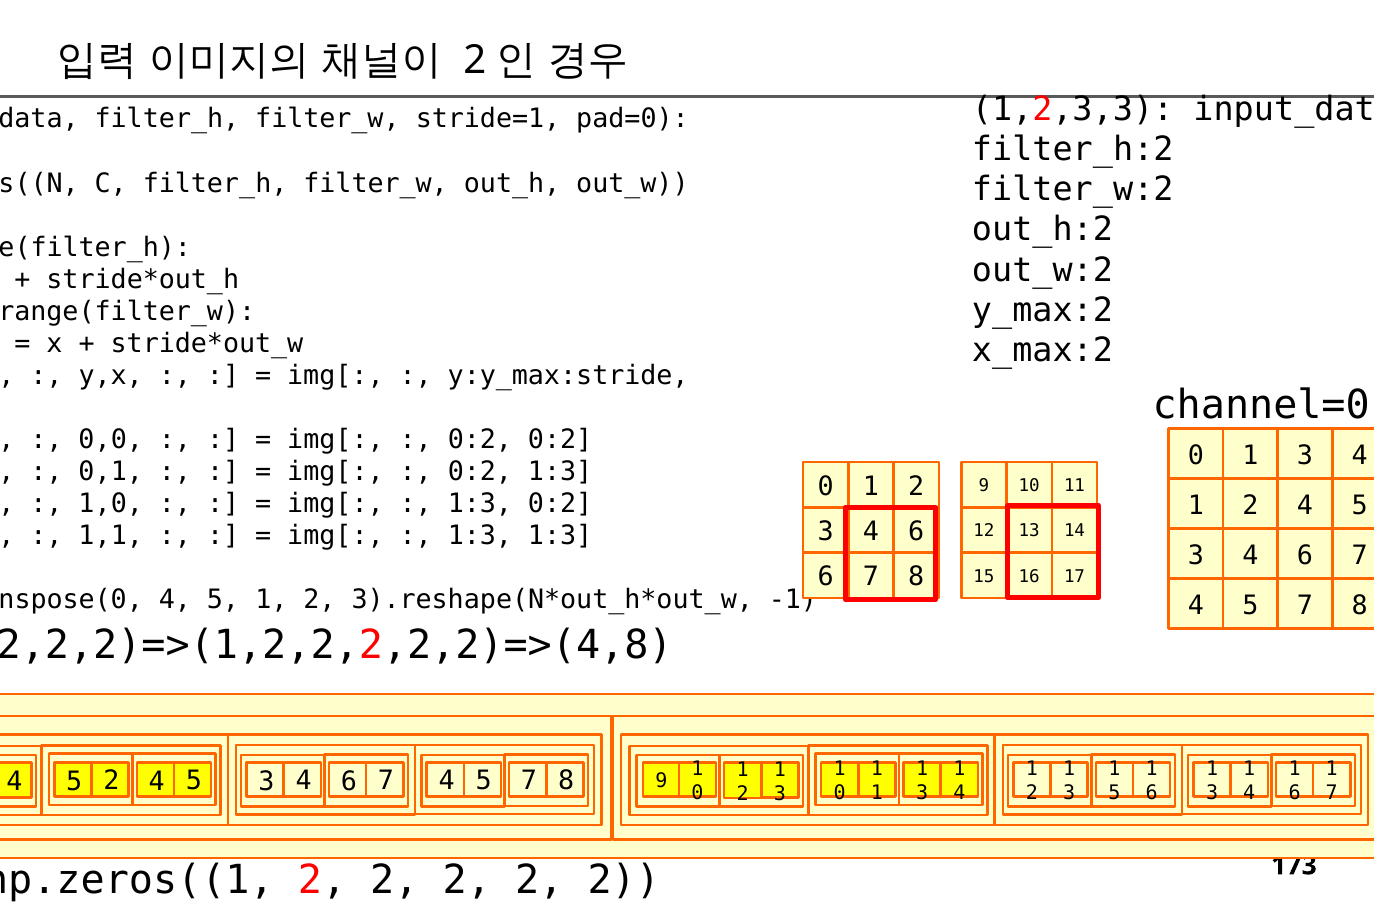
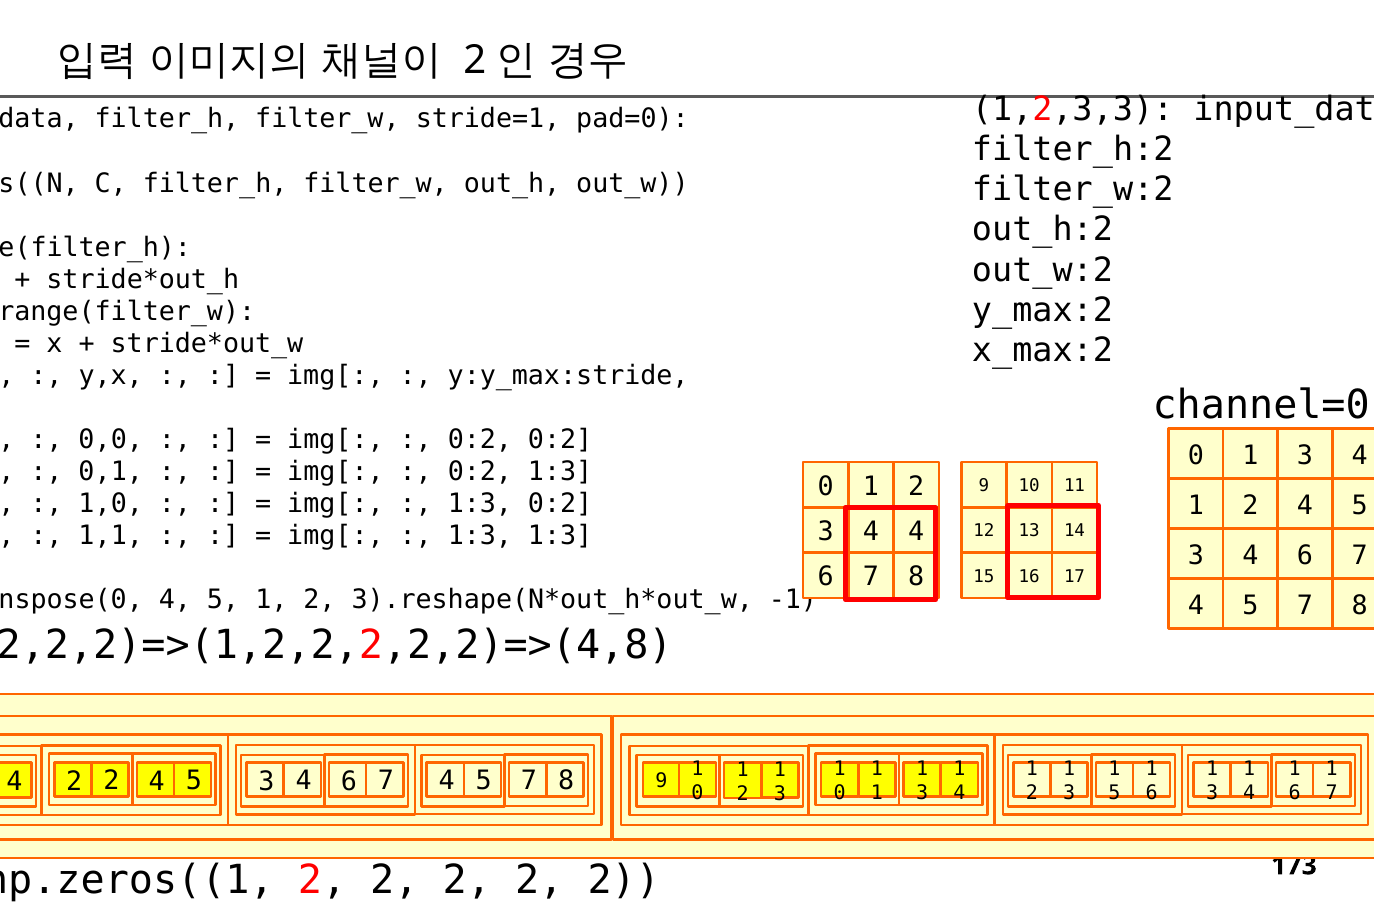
6 at (916, 532): 6 -> 4
5 at (74, 782): 5 -> 2
